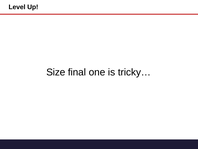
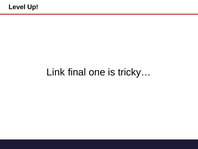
Size: Size -> Link
